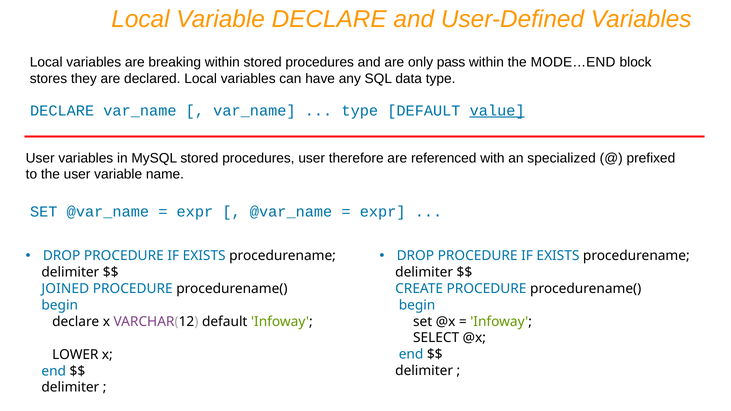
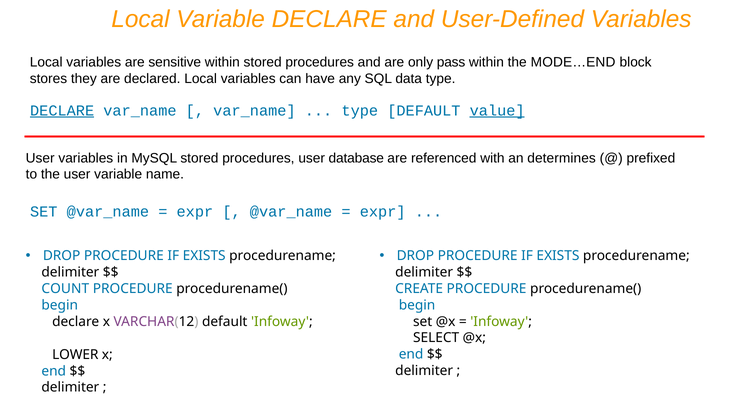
breaking: breaking -> sensitive
DECLARE at (62, 111) underline: none -> present
therefore: therefore -> database
specialized: specialized -> determines
JOINED: JOINED -> COUNT
